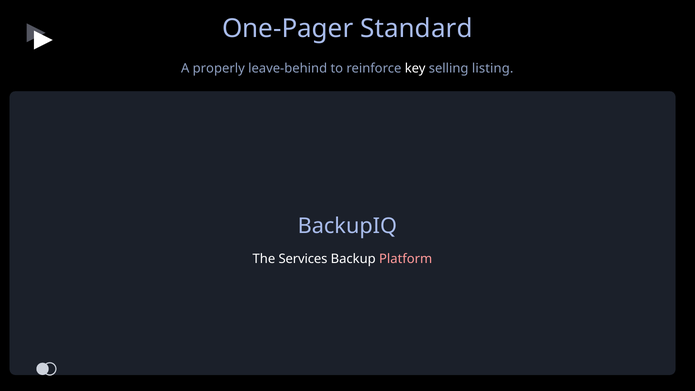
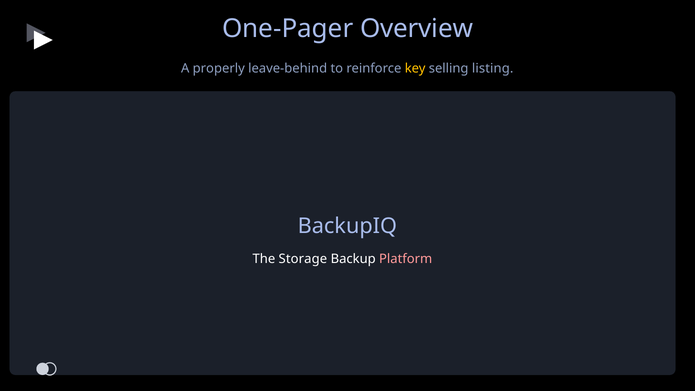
Standard: Standard -> Overview
key colour: white -> yellow
Services: Services -> Storage
